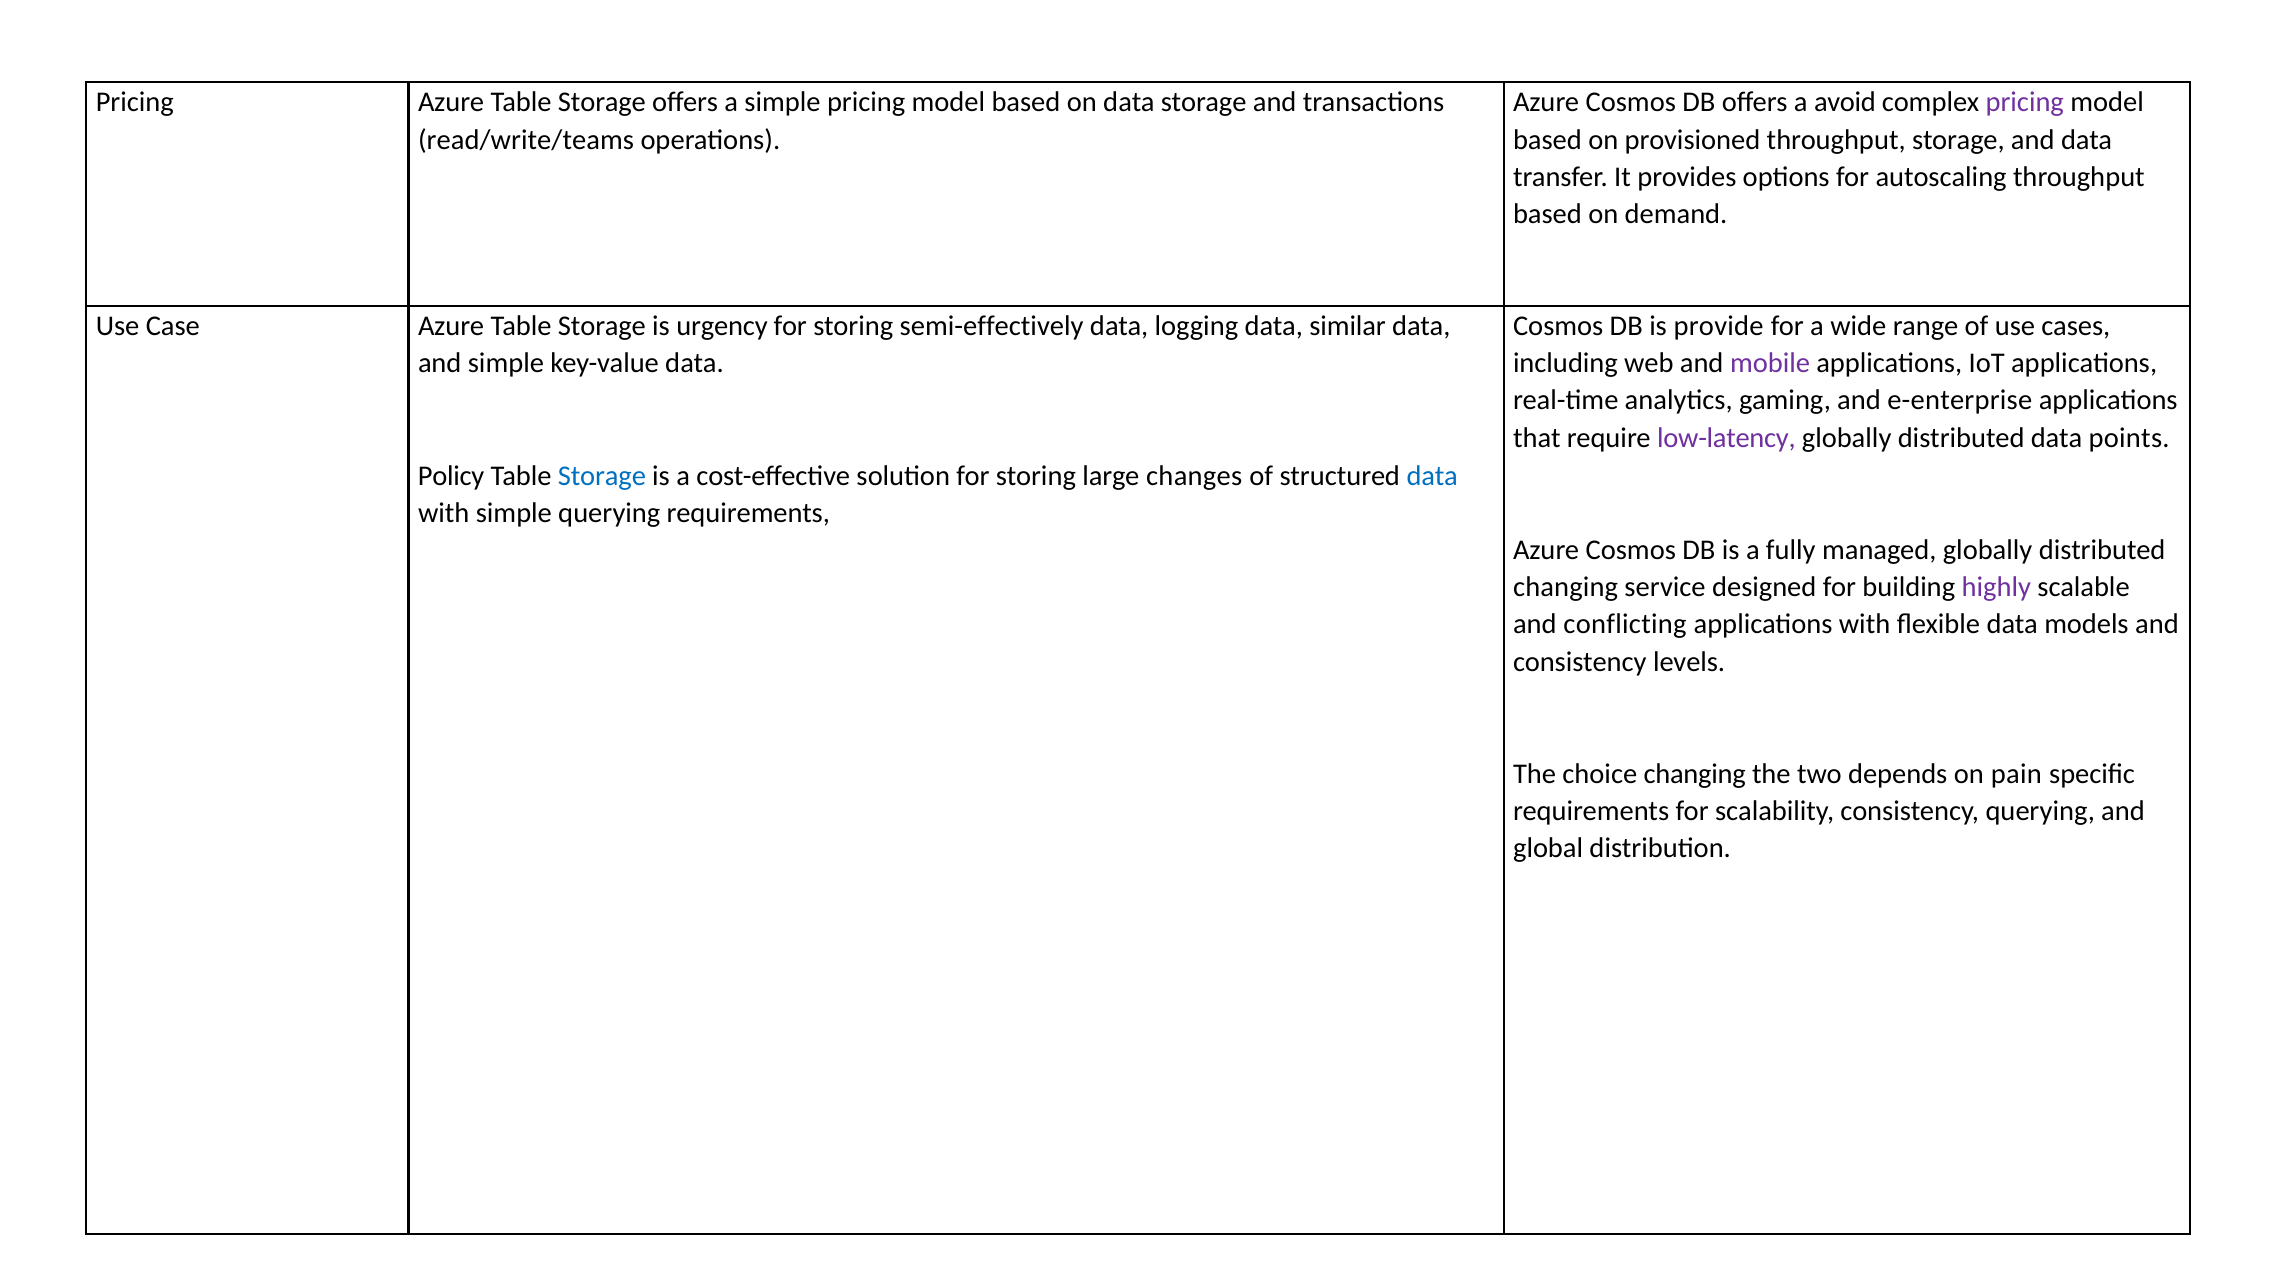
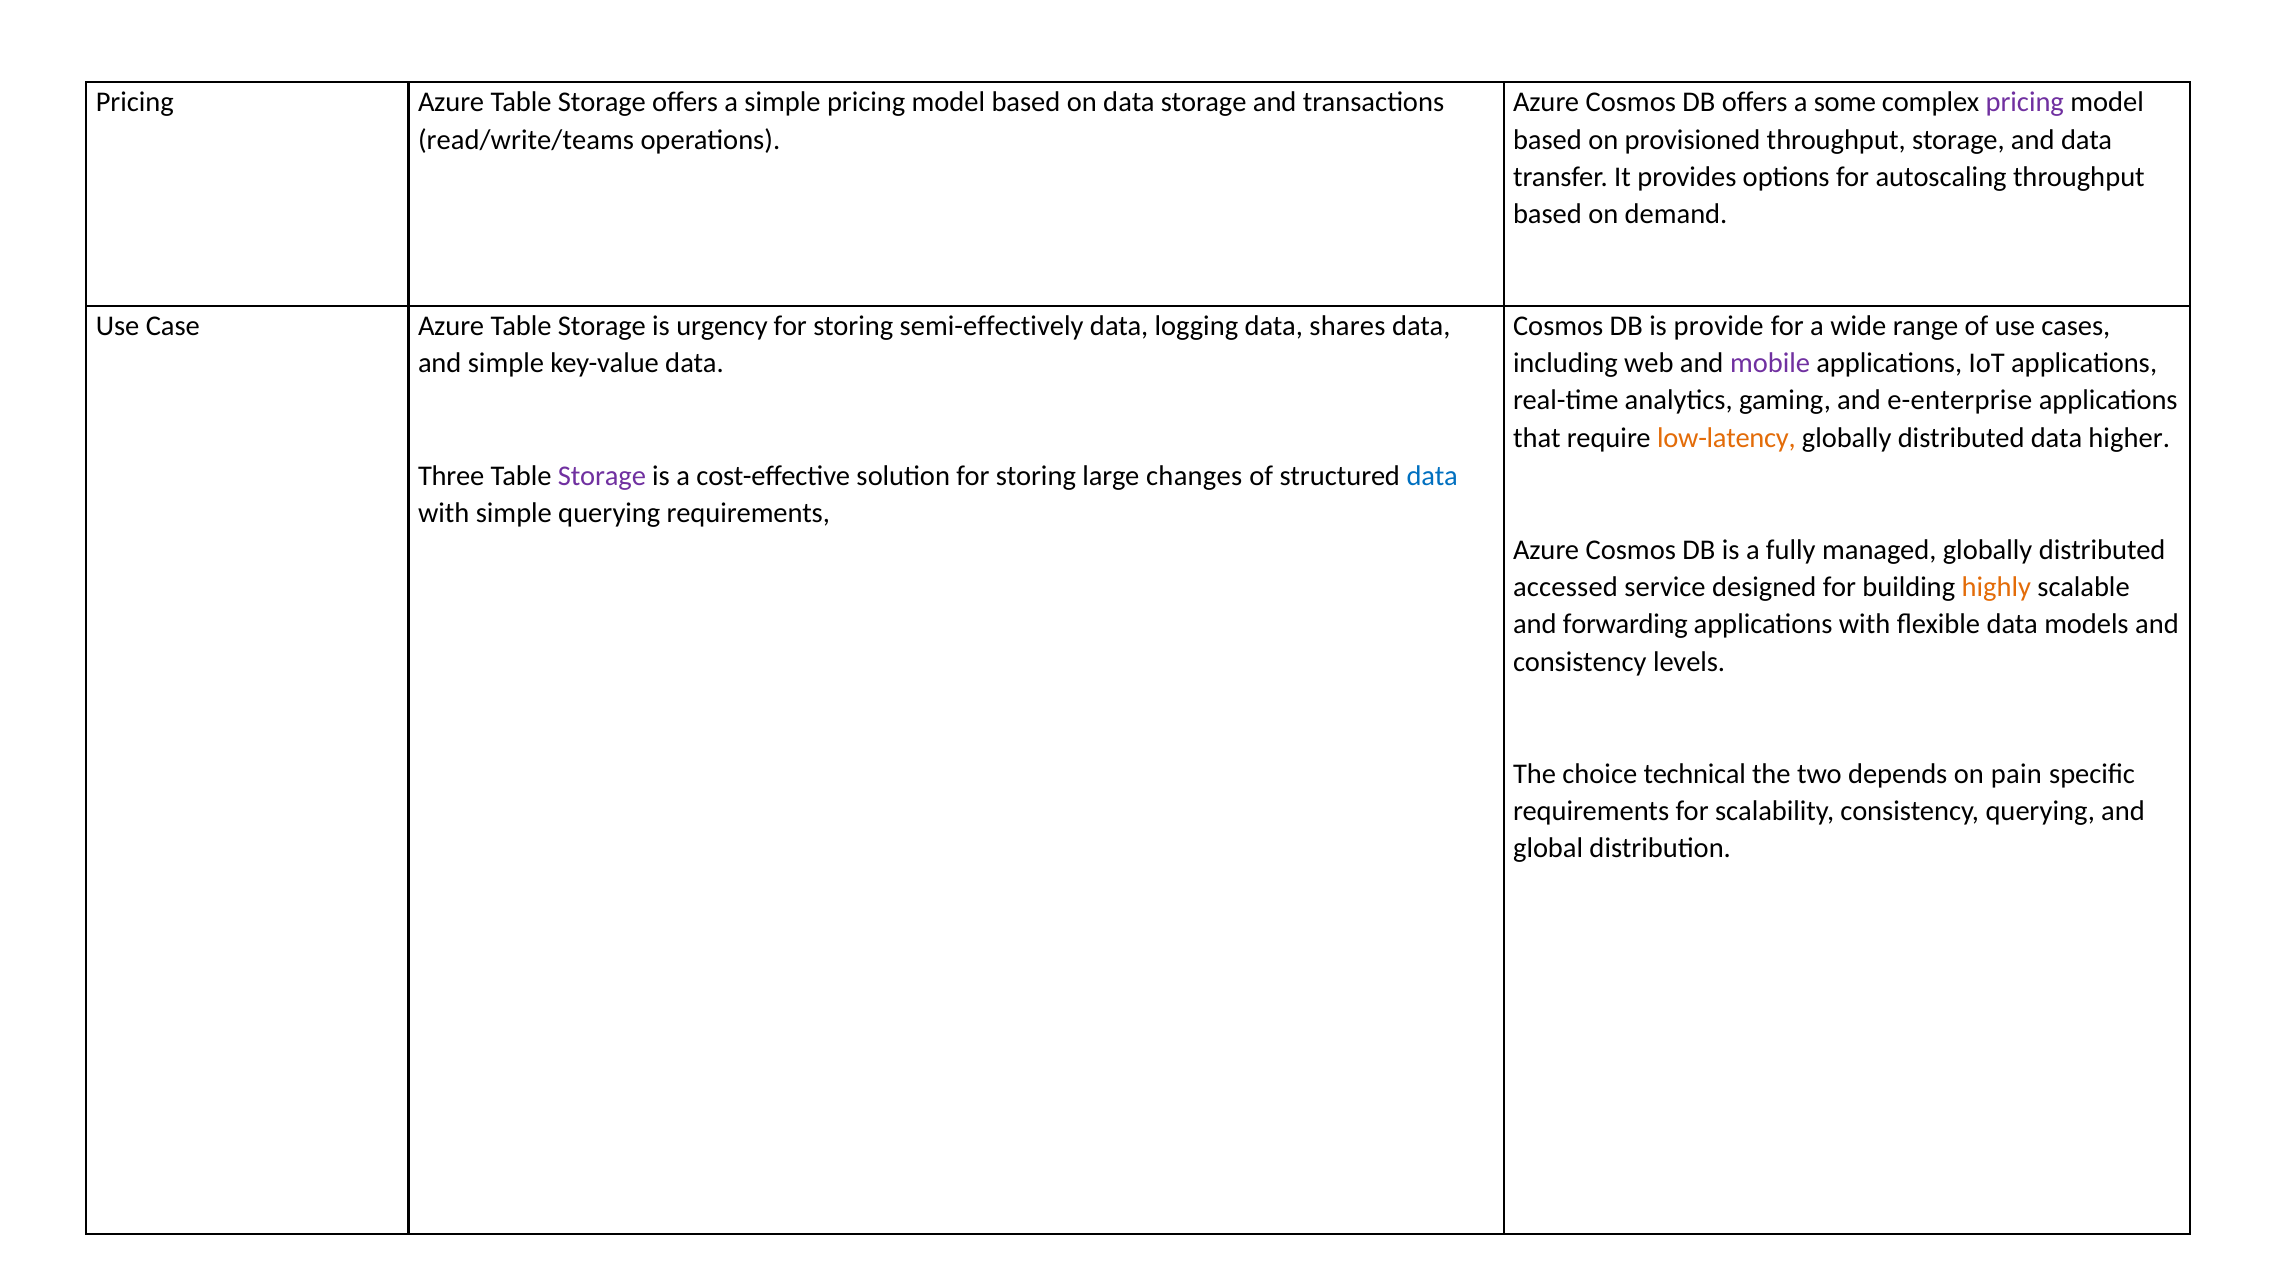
avoid: avoid -> some
similar: similar -> shares
low-latency colour: purple -> orange
points: points -> higher
Policy: Policy -> Three
Storage at (602, 476) colour: blue -> purple
changing at (1566, 587): changing -> accessed
highly colour: purple -> orange
conflicting: conflicting -> forwarding
choice changing: changing -> technical
